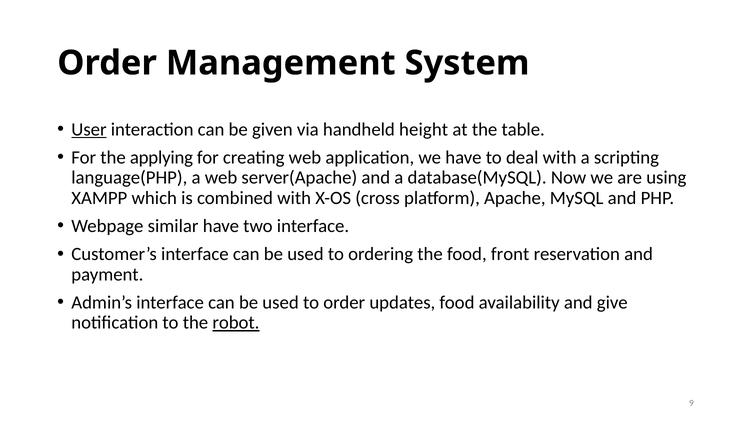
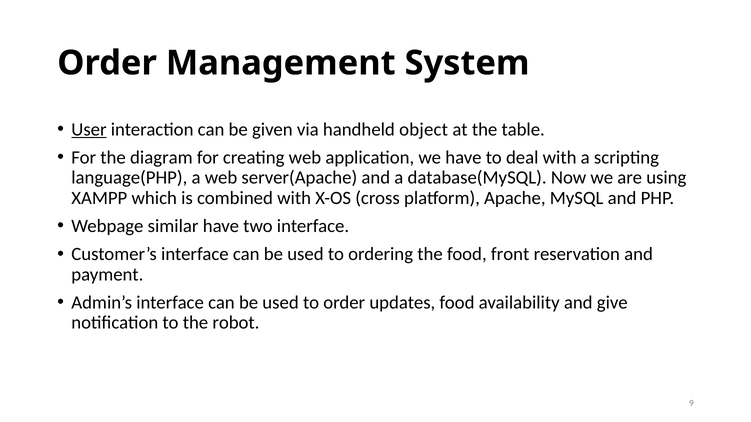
height: height -> object
applying: applying -> diagram
robot underline: present -> none
